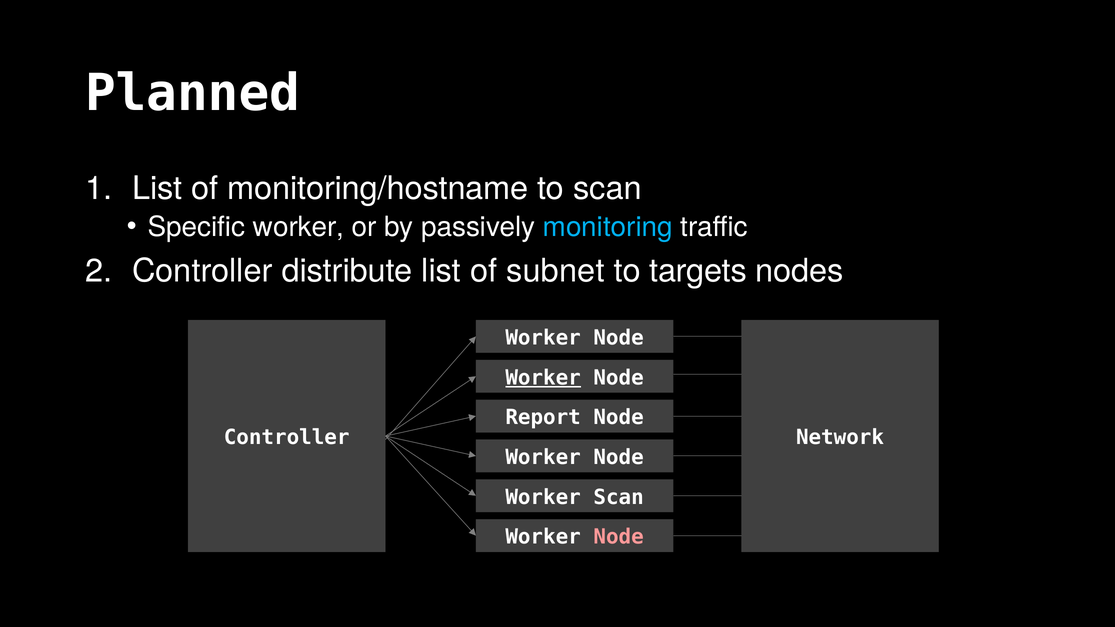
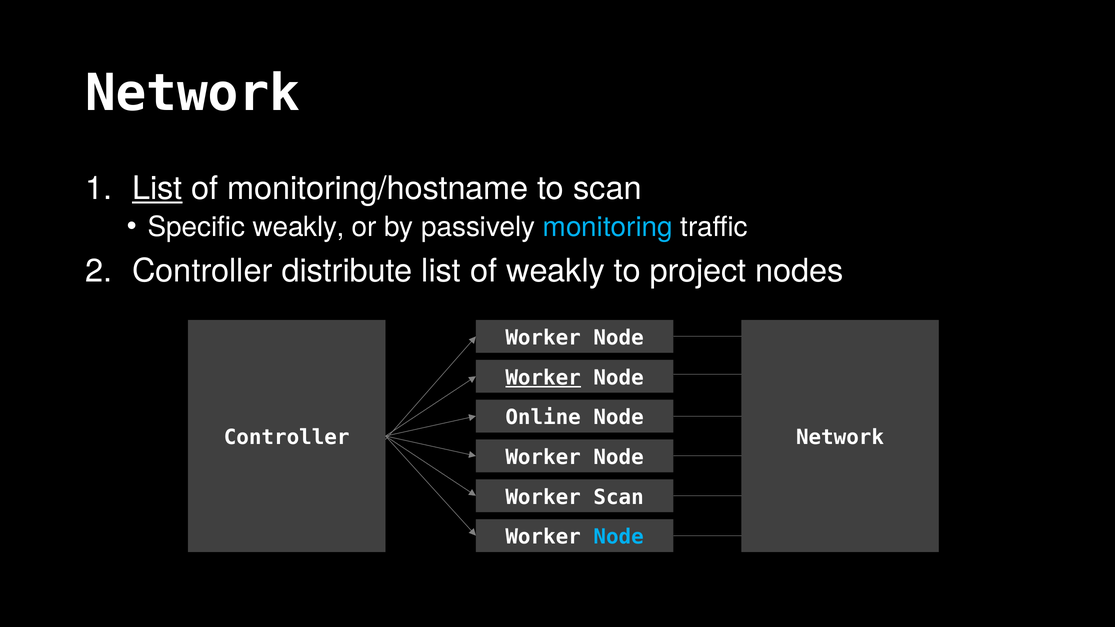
Planned at (193, 94): Planned -> Network
List at (157, 189) underline: none -> present
Specific worker: worker -> weakly
of subnet: subnet -> weakly
targets: targets -> project
Report: Report -> Online
Node at (619, 537) colour: pink -> light blue
